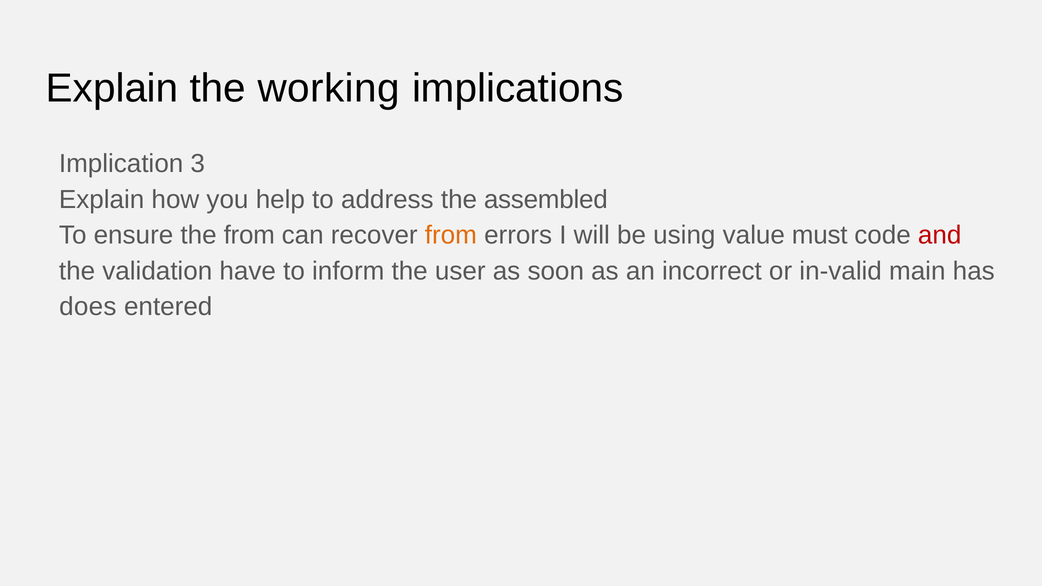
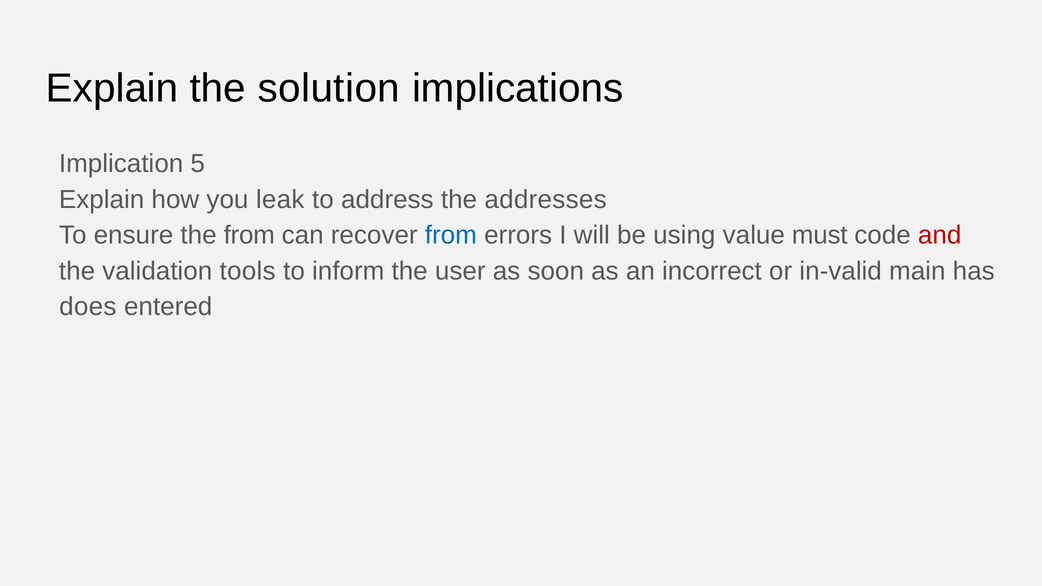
working: working -> solution
3: 3 -> 5
help: help -> leak
assembled: assembled -> addresses
from at (451, 235) colour: orange -> blue
have: have -> tools
